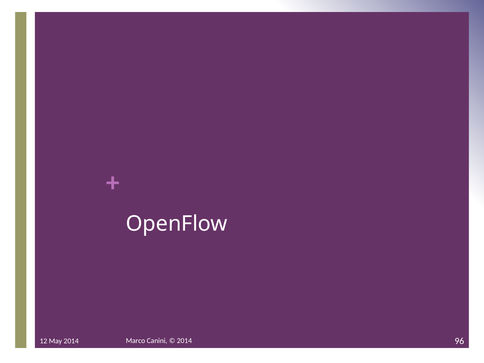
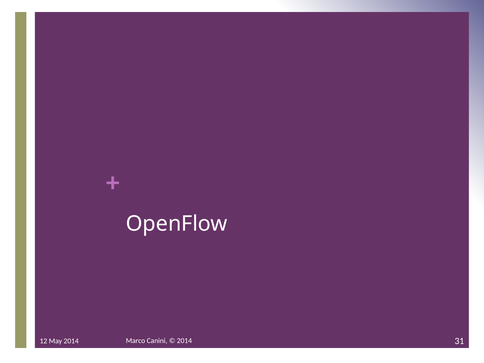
96: 96 -> 31
